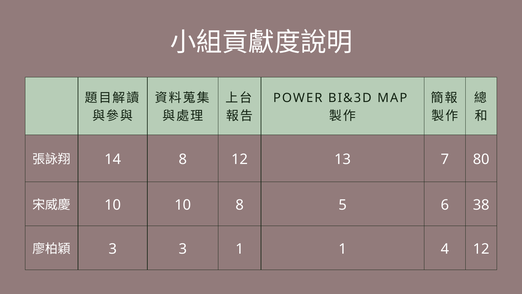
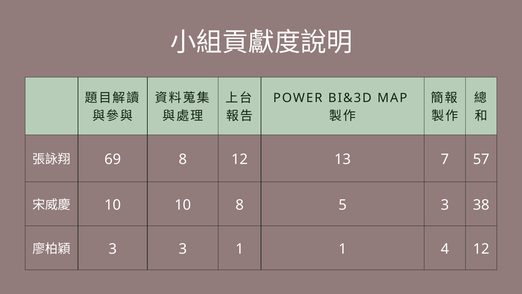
14: 14 -> 69
80: 80 -> 57
5 6: 6 -> 3
